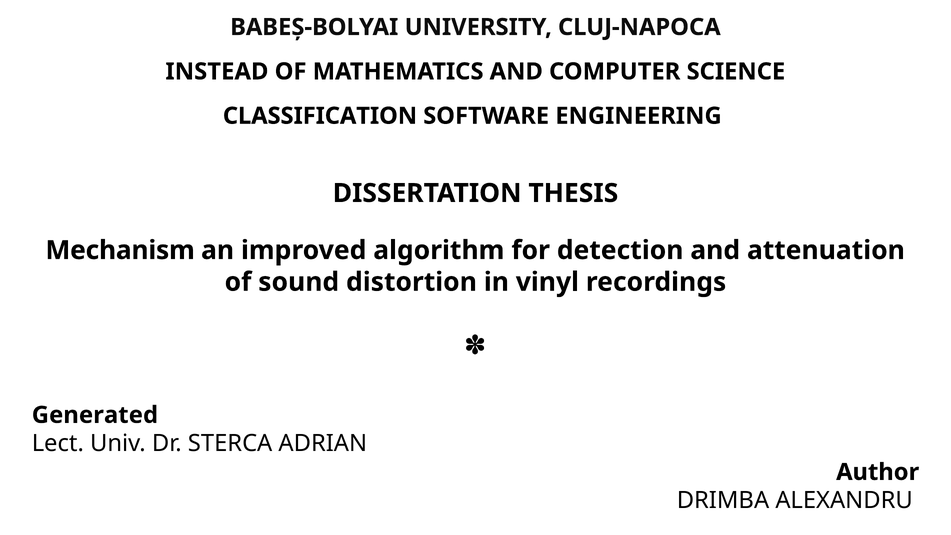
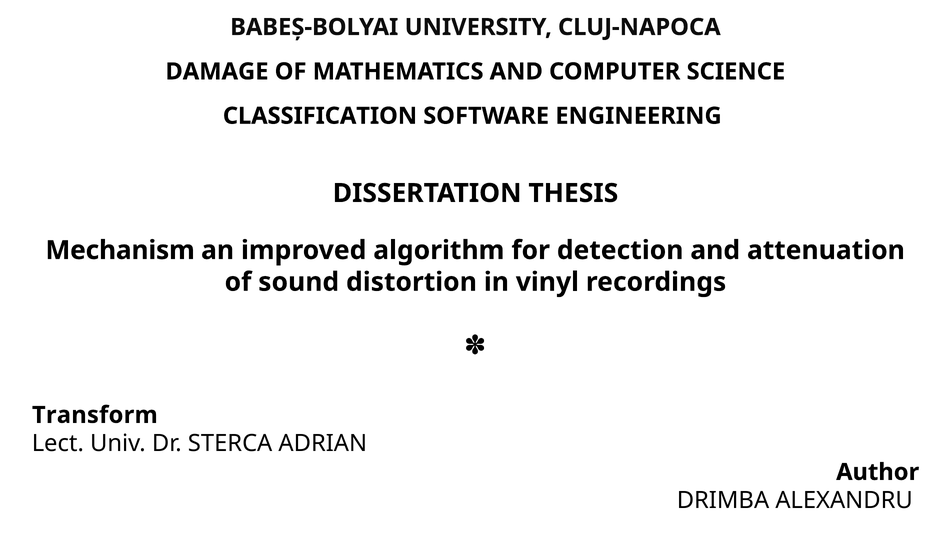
INSTEAD: INSTEAD -> DAMAGE
Generated: Generated -> Transform
